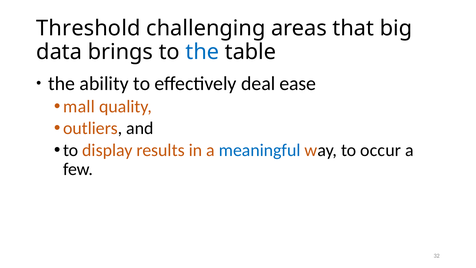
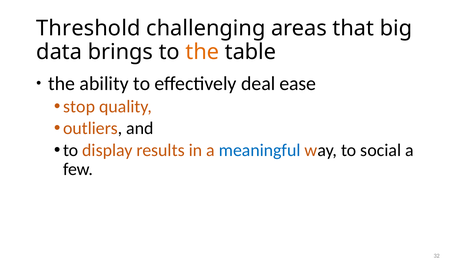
the at (202, 52) colour: blue -> orange
mall: mall -> stop
occur: occur -> social
